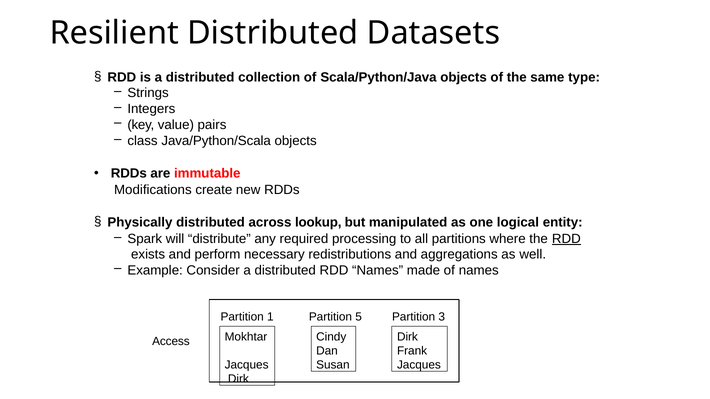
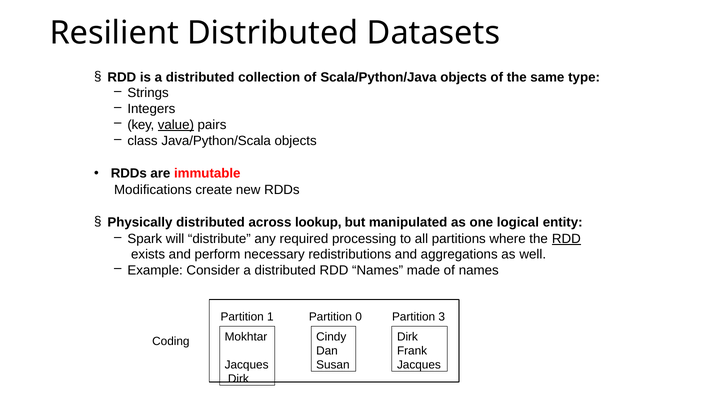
value underline: none -> present
5: 5 -> 0
Access: Access -> Coding
